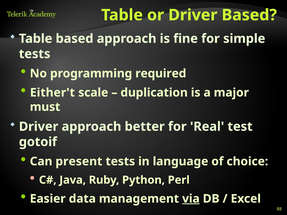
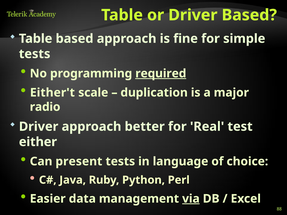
required underline: none -> present
must: must -> radio
gotoif: gotoif -> either
